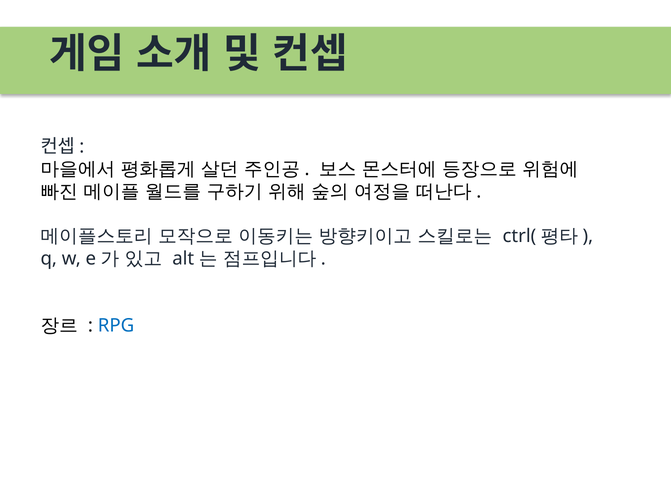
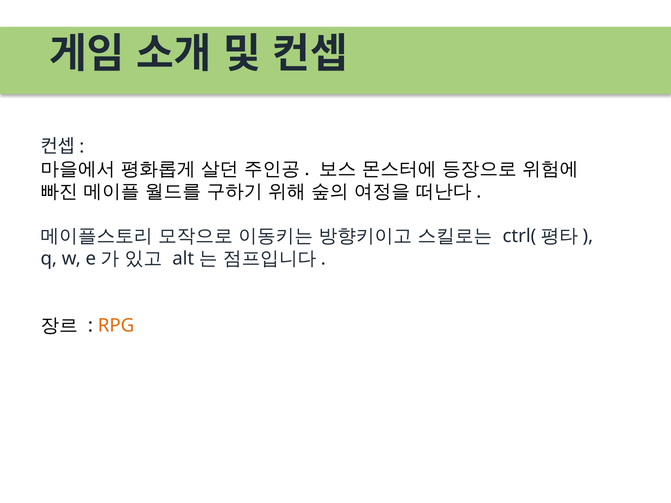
RPG colour: blue -> orange
